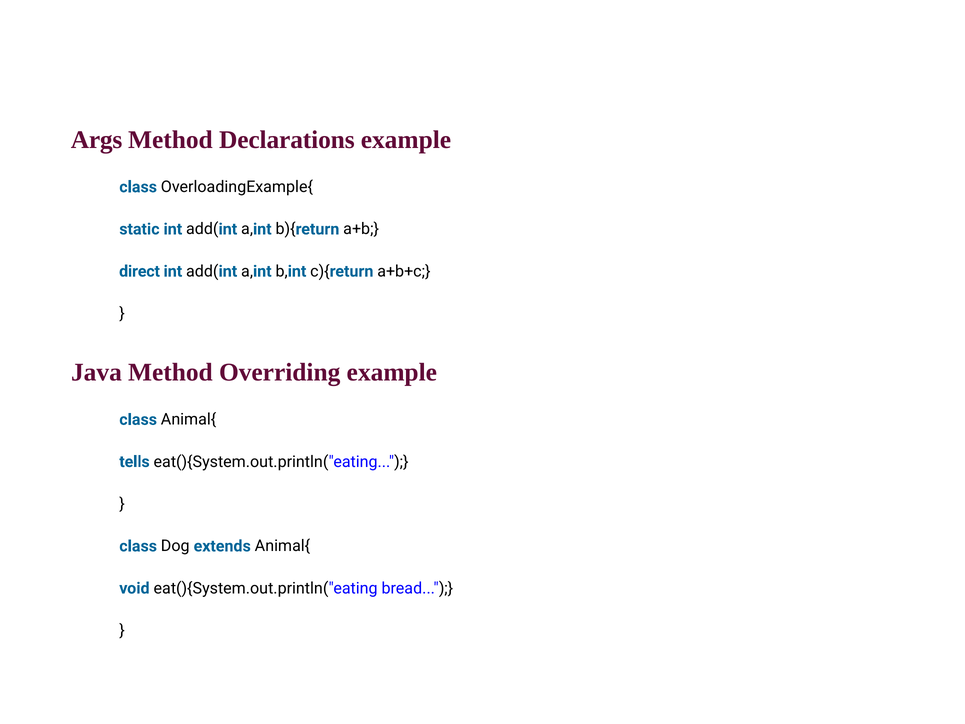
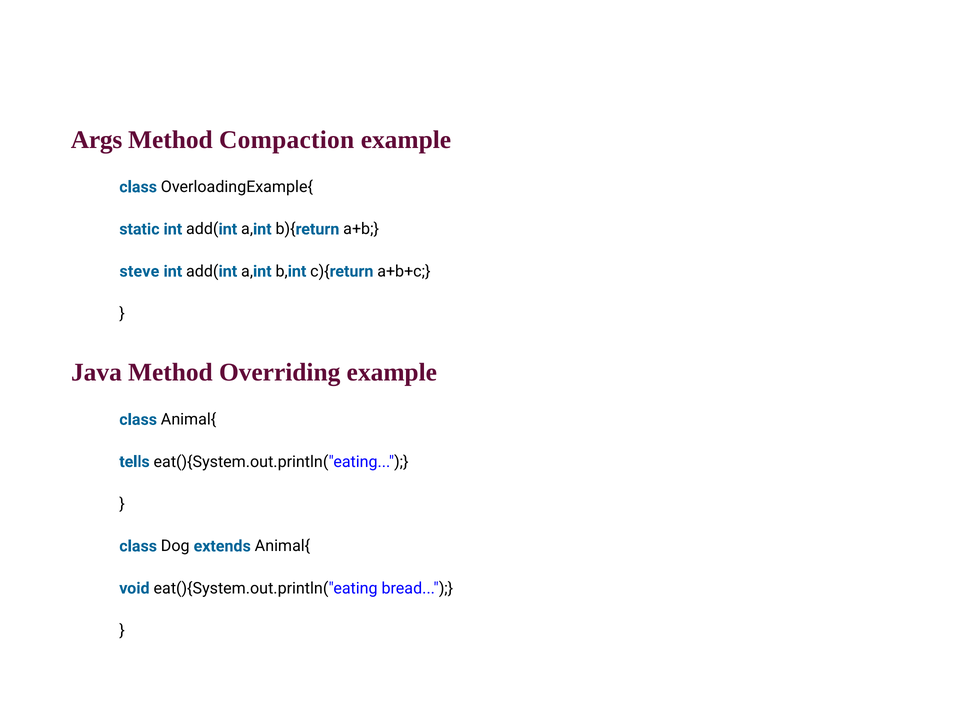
Declarations: Declarations -> Compaction
direct: direct -> steve
